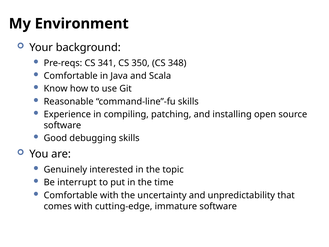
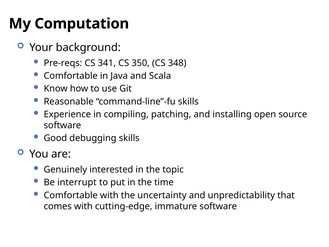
Environment: Environment -> Computation
